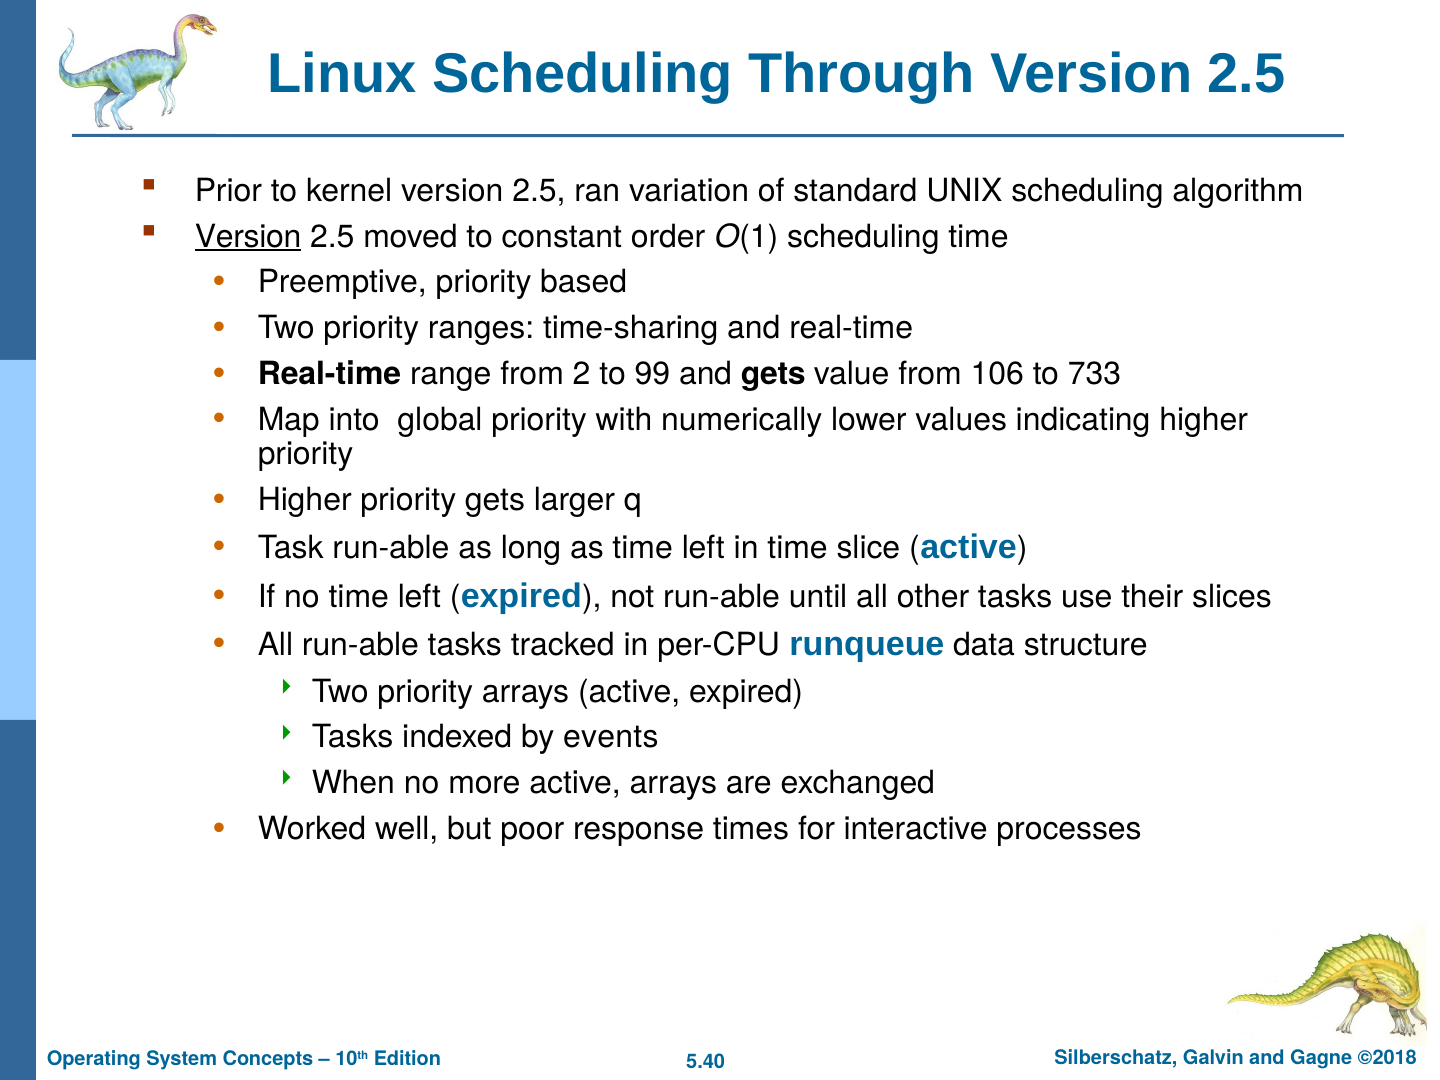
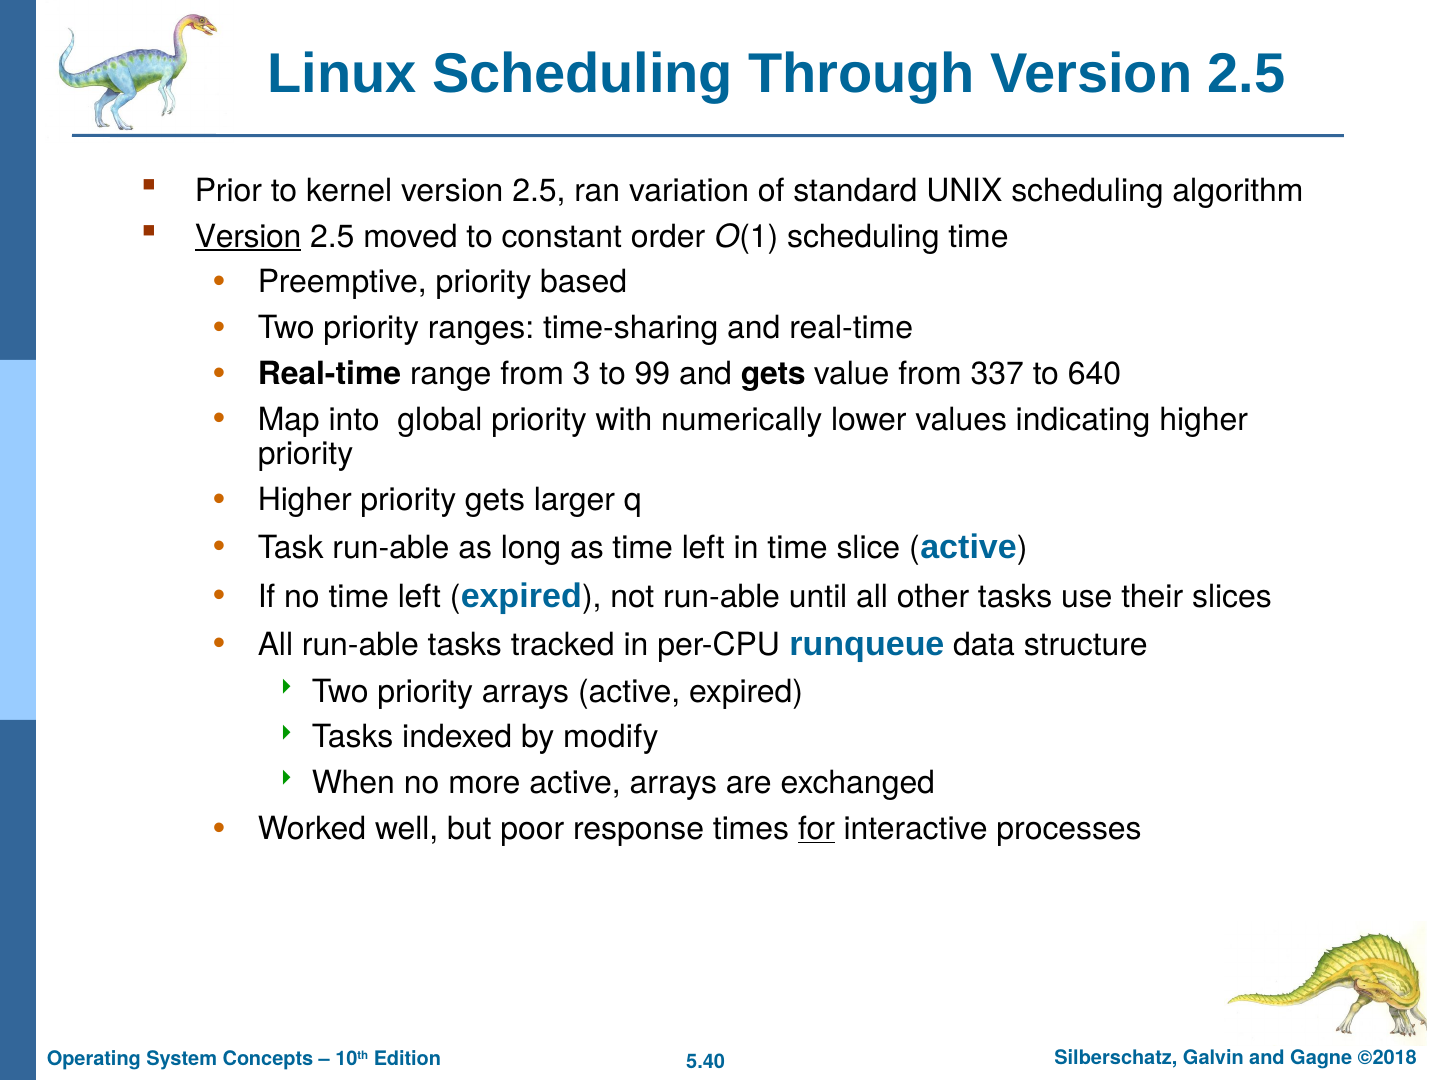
2: 2 -> 3
106: 106 -> 337
733: 733 -> 640
events: events -> modify
for underline: none -> present
